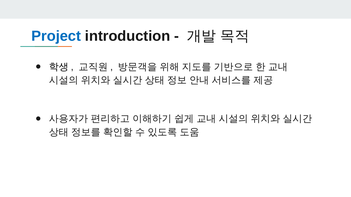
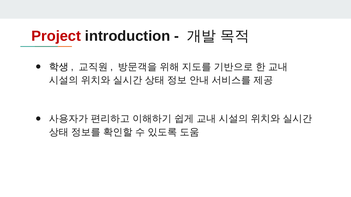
Project colour: blue -> red
